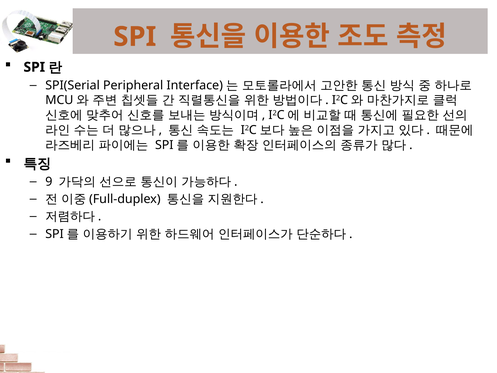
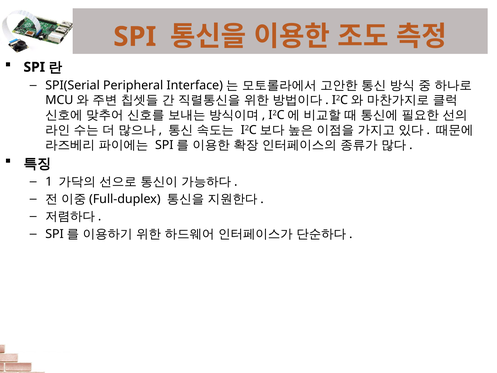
9: 9 -> 1
